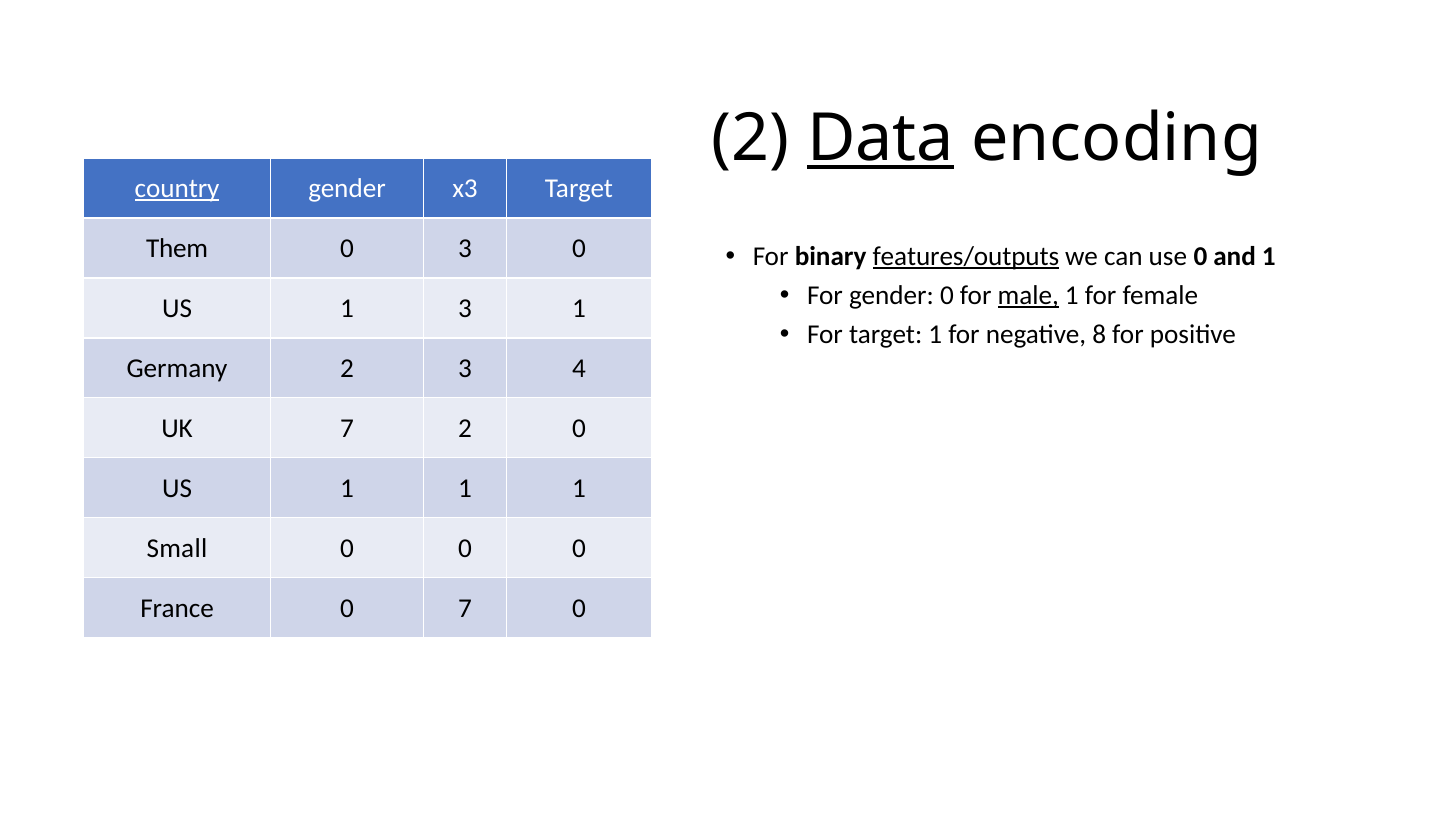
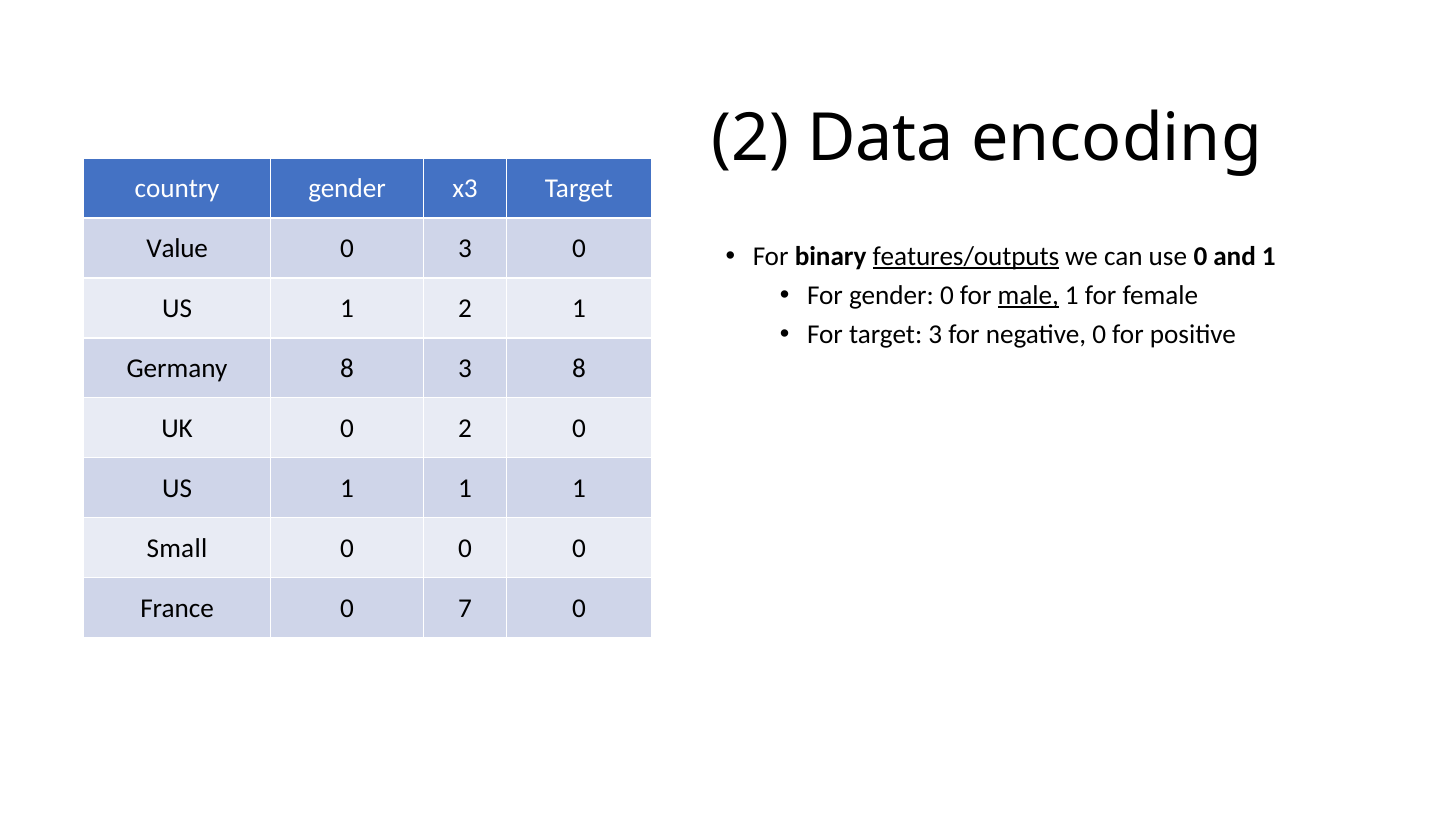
Data underline: present -> none
country underline: present -> none
Them: Them -> Value
1 3: 3 -> 2
target 1: 1 -> 3
negative 8: 8 -> 0
Germany 2: 2 -> 8
3 4: 4 -> 8
UK 7: 7 -> 0
